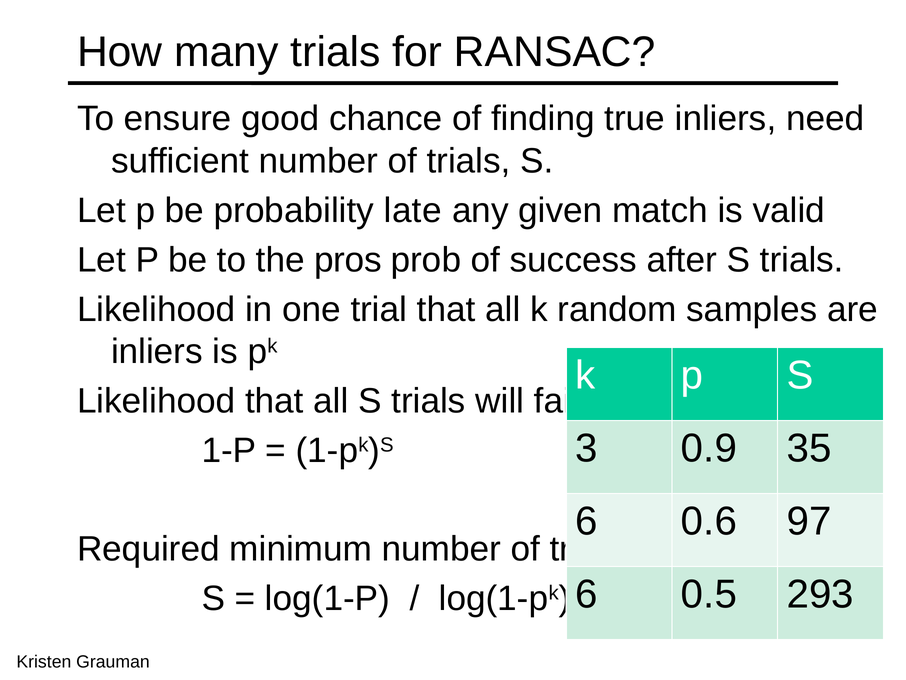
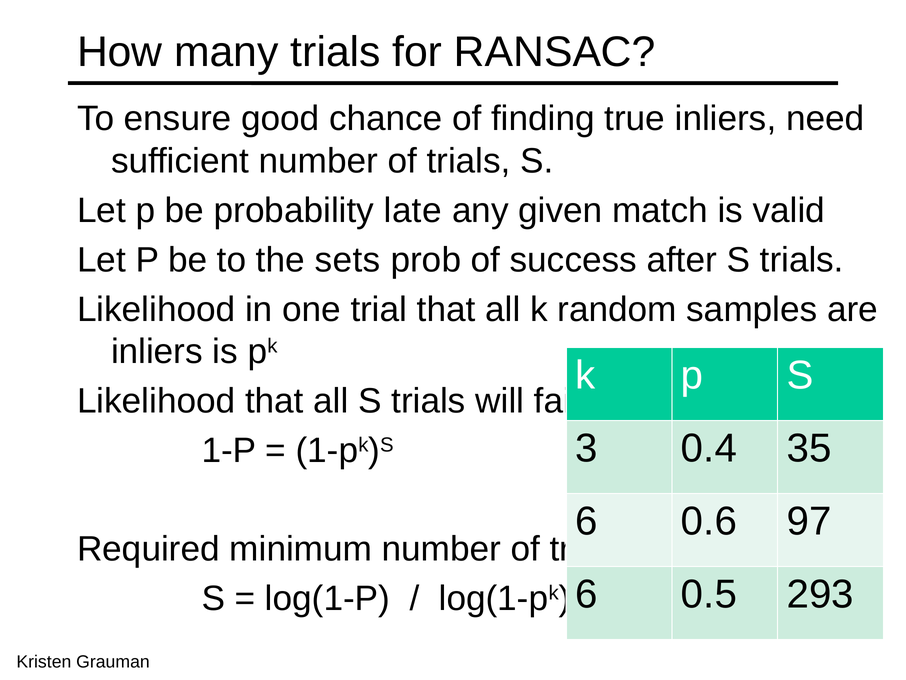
pros: pros -> sets
0.9: 0.9 -> 0.4
